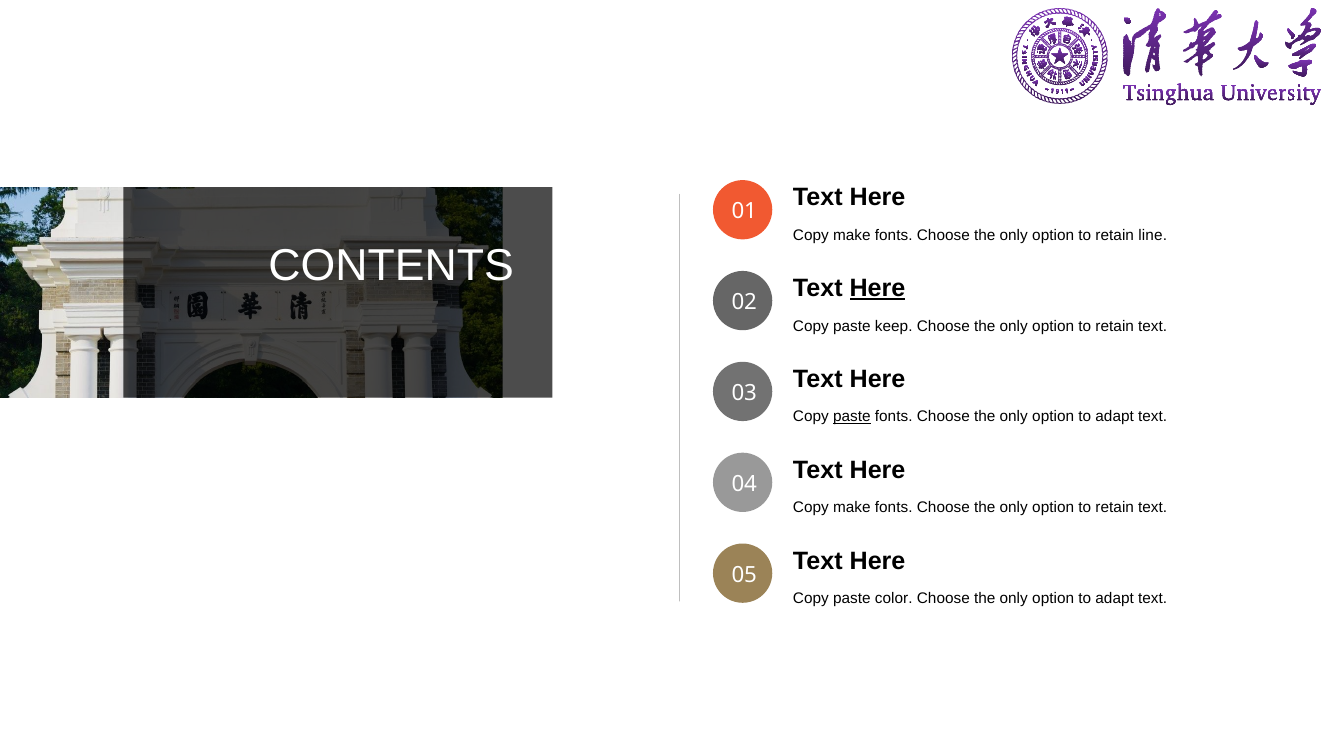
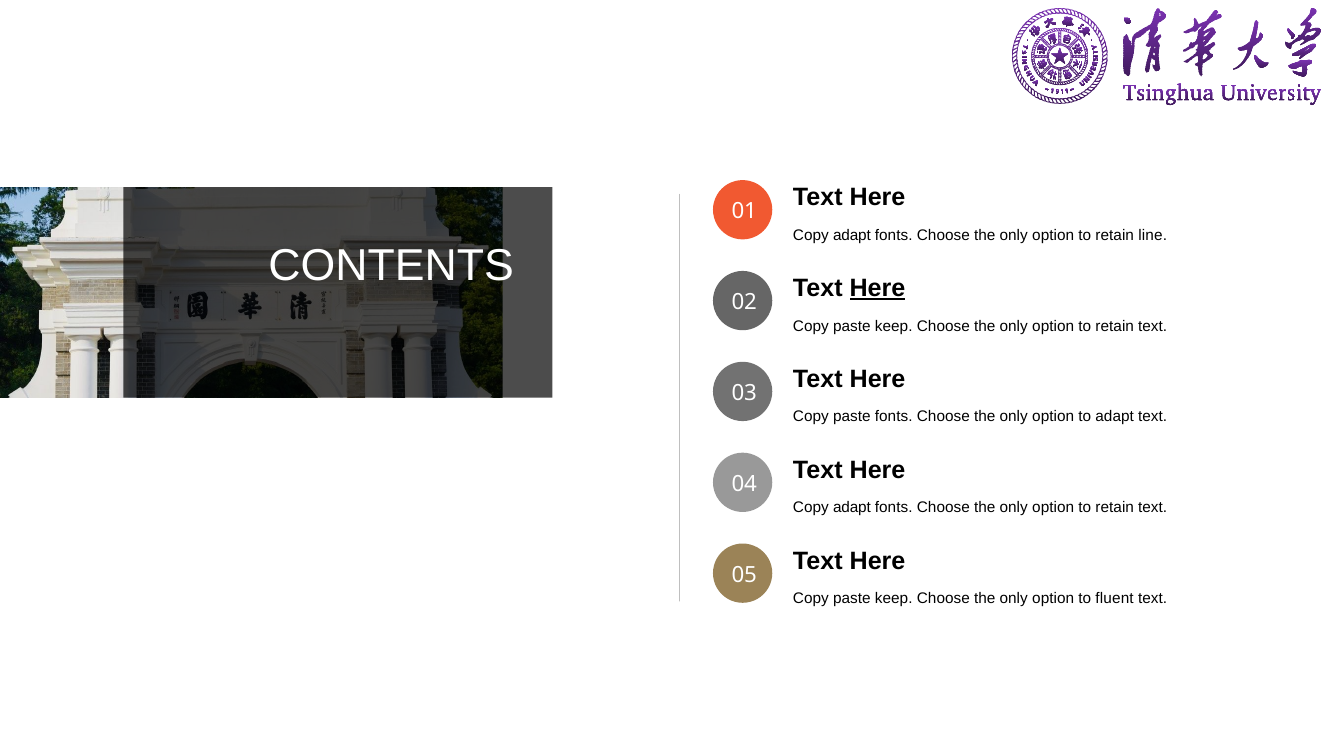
make at (852, 235): make -> adapt
paste at (852, 417) underline: present -> none
make at (852, 508): make -> adapt
color at (894, 599): color -> keep
adapt at (1115, 599): adapt -> fluent
